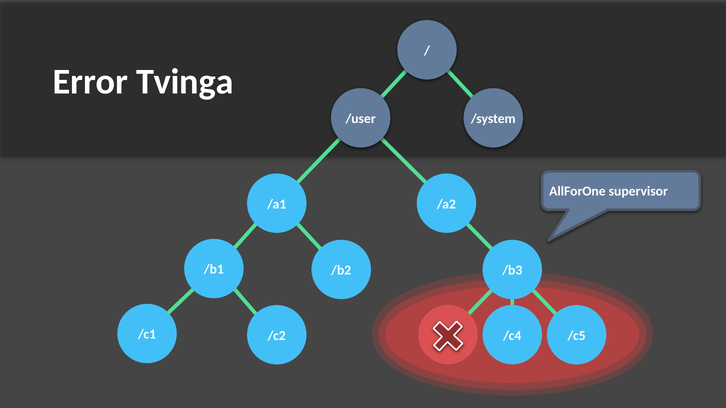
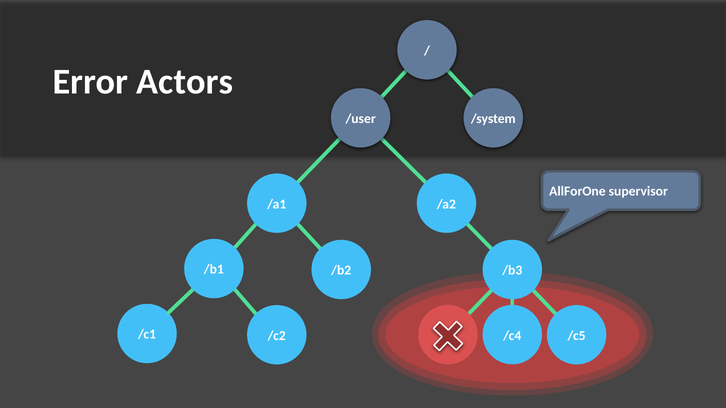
Tvinga: Tvinga -> Actors
